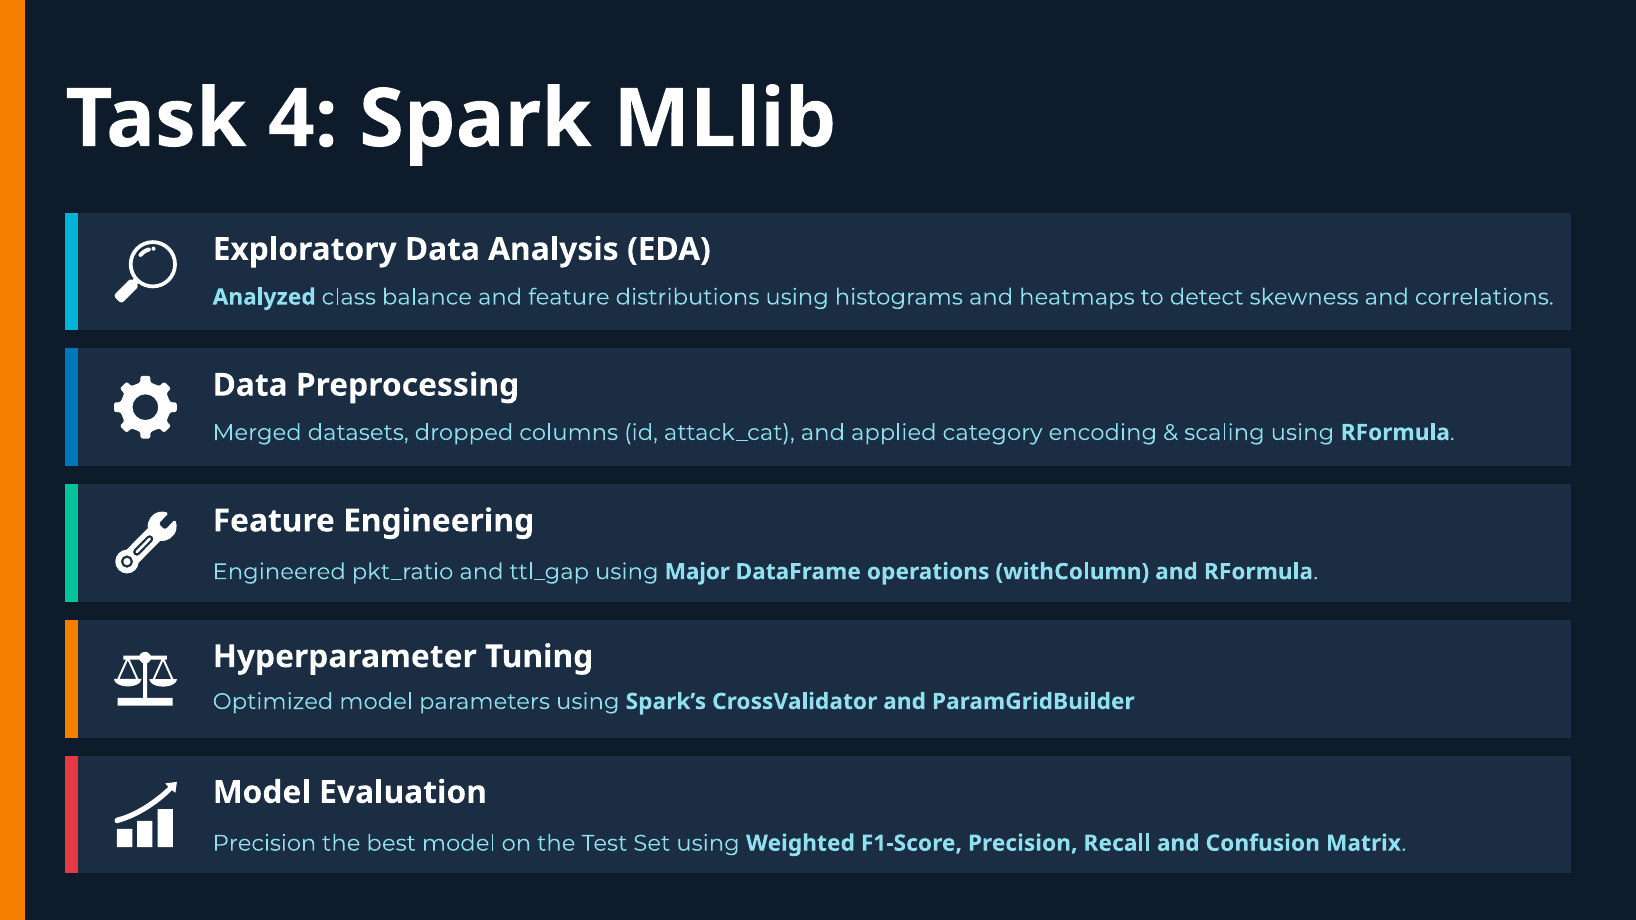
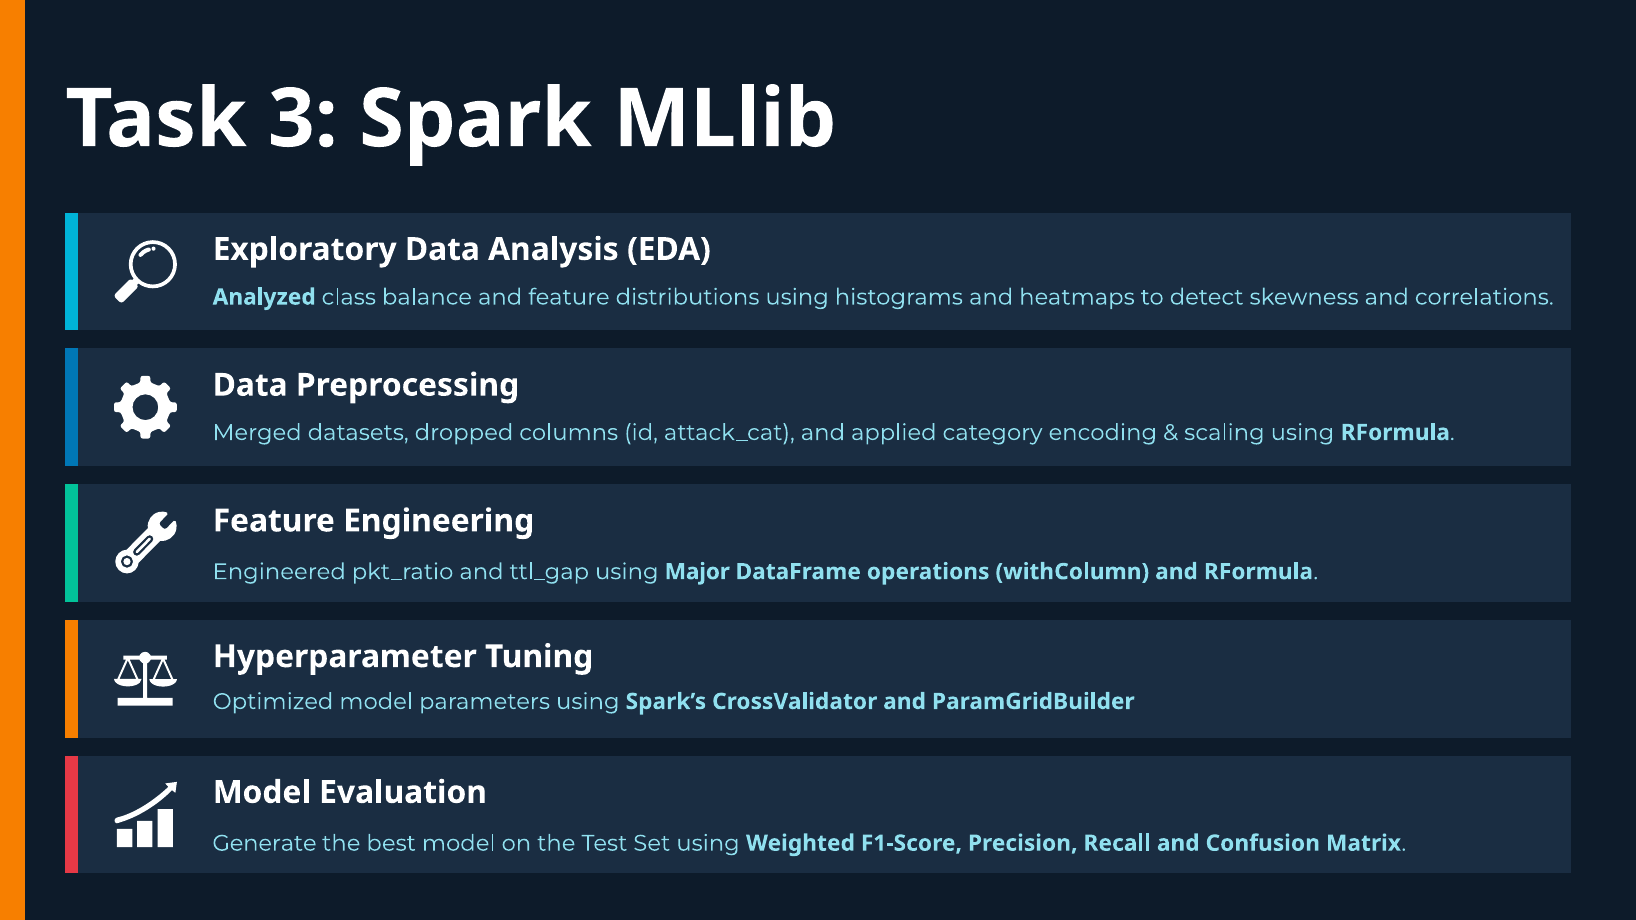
4: 4 -> 3
Precision at (264, 843): Precision -> Generate
